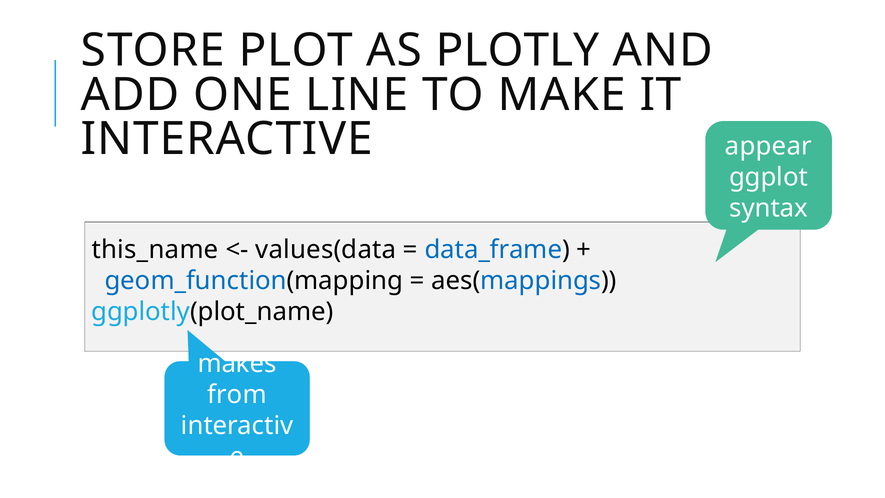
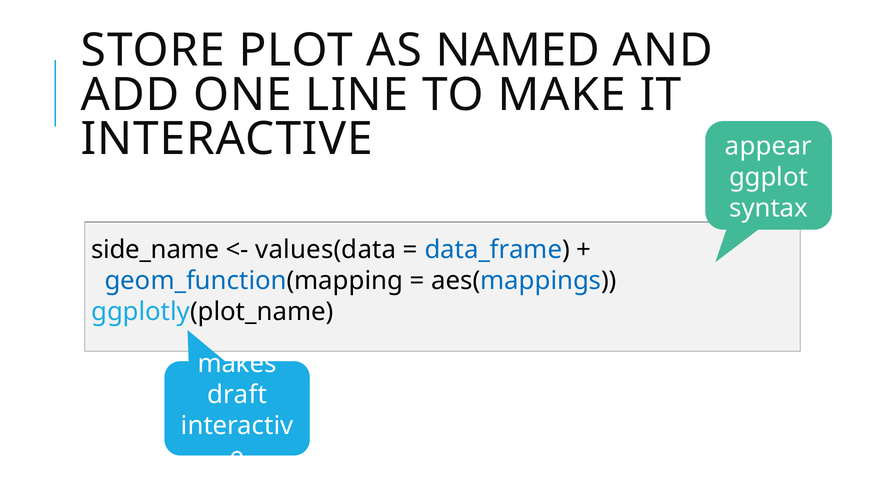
PLOTLY: PLOTLY -> NAMED
this_name: this_name -> side_name
from: from -> draft
